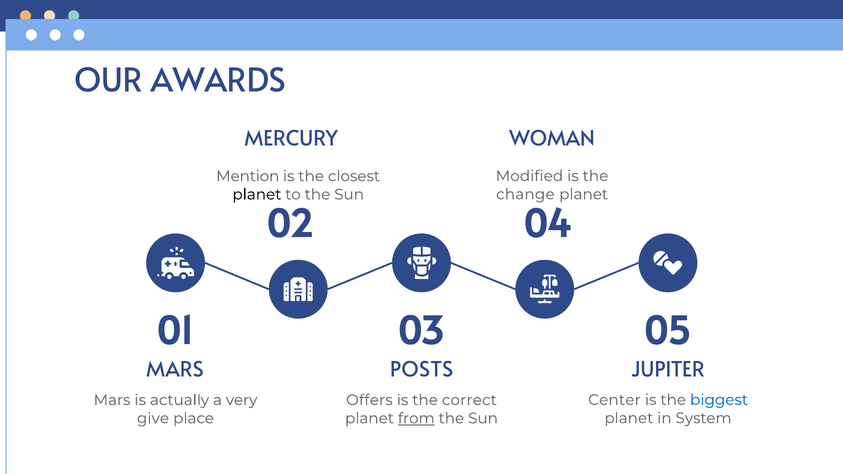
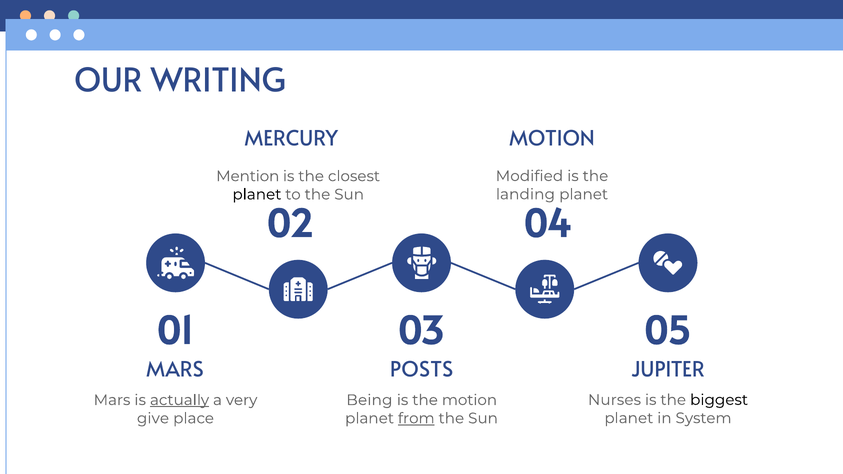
AWARDS: AWARDS -> WRITING
MERCURY WOMAN: WOMAN -> MOTION
change: change -> landing
Center: Center -> Nurses
biggest colour: blue -> black
actually underline: none -> present
Offers: Offers -> Being
the correct: correct -> motion
